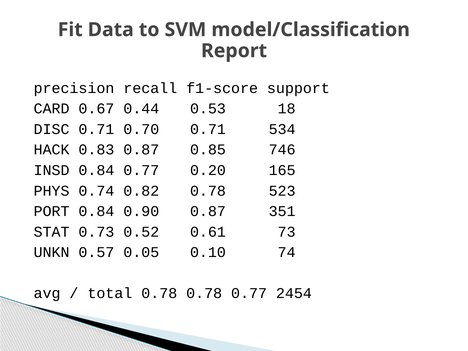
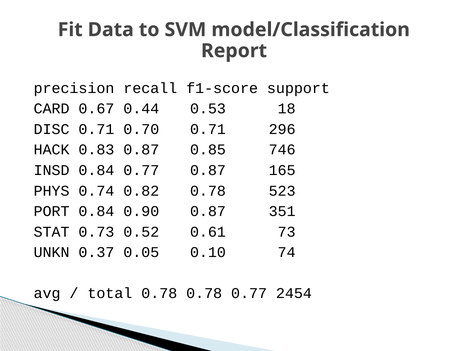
534: 534 -> 296
0.77 0.20: 0.20 -> 0.87
0.57: 0.57 -> 0.37
